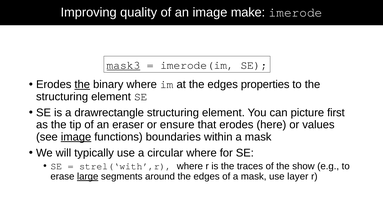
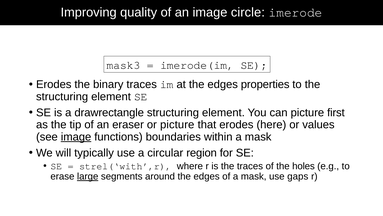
make: make -> circle
mask3 underline: present -> none
the at (82, 84) underline: present -> none
binary where: where -> traces
or ensure: ensure -> picture
circular where: where -> region
show: show -> holes
layer: layer -> gaps
